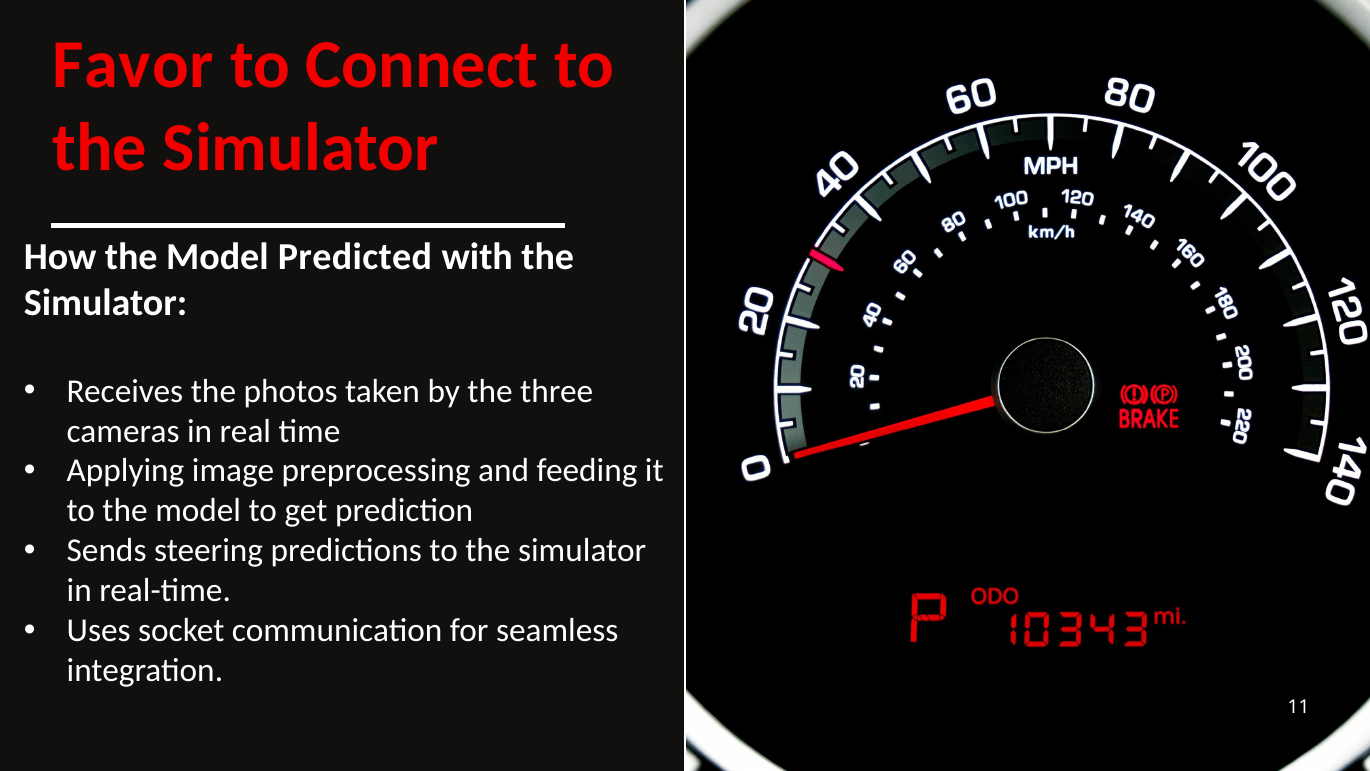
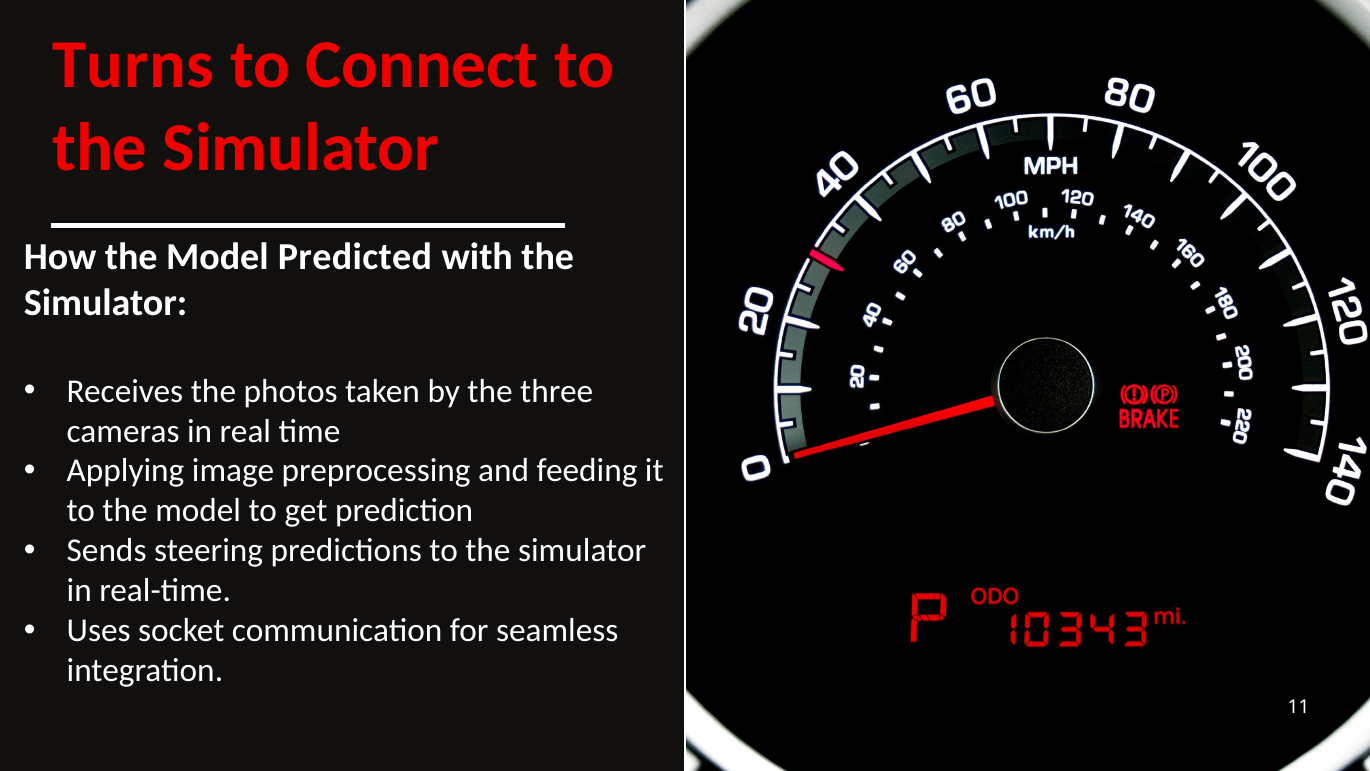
Favor: Favor -> Turns
